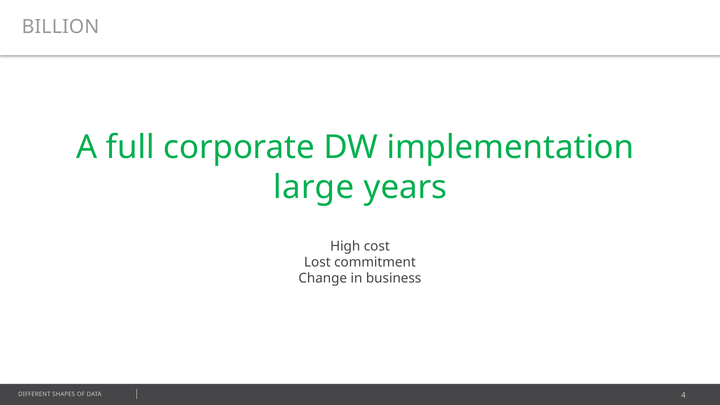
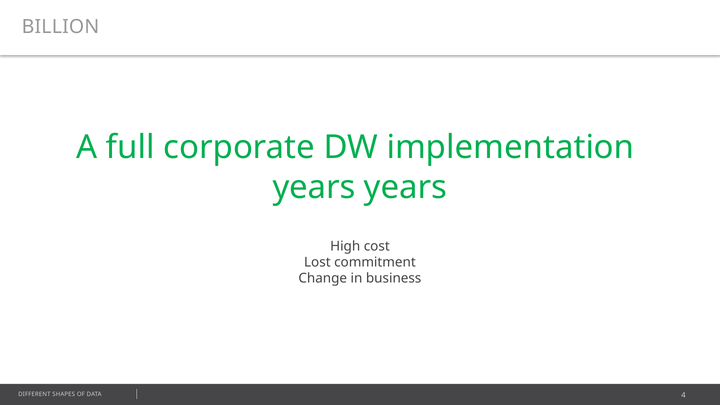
large at (314, 187): large -> years
